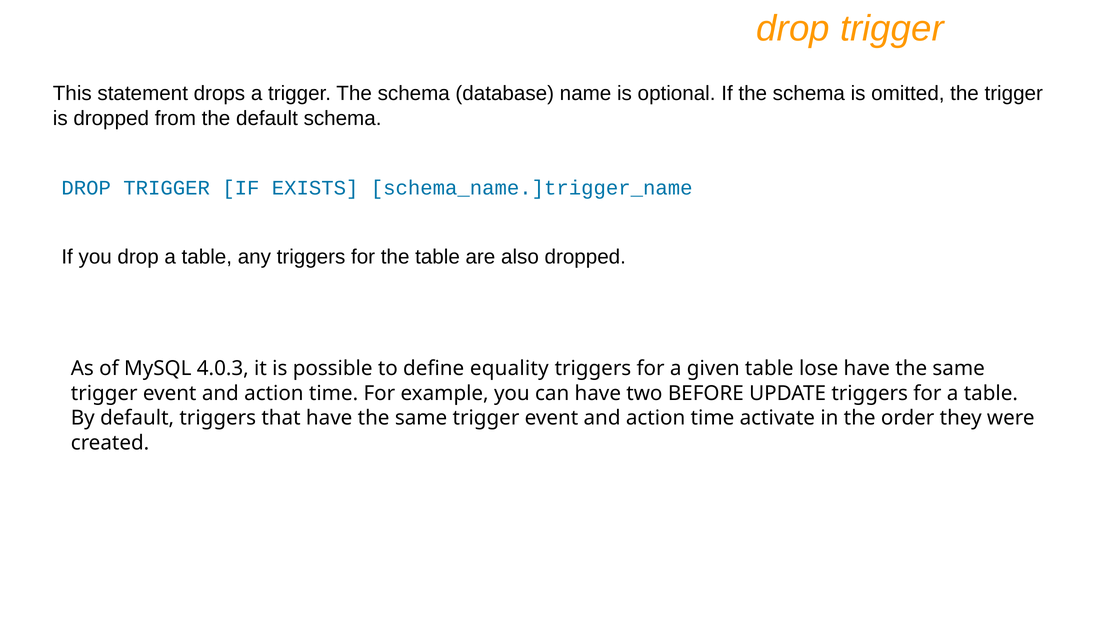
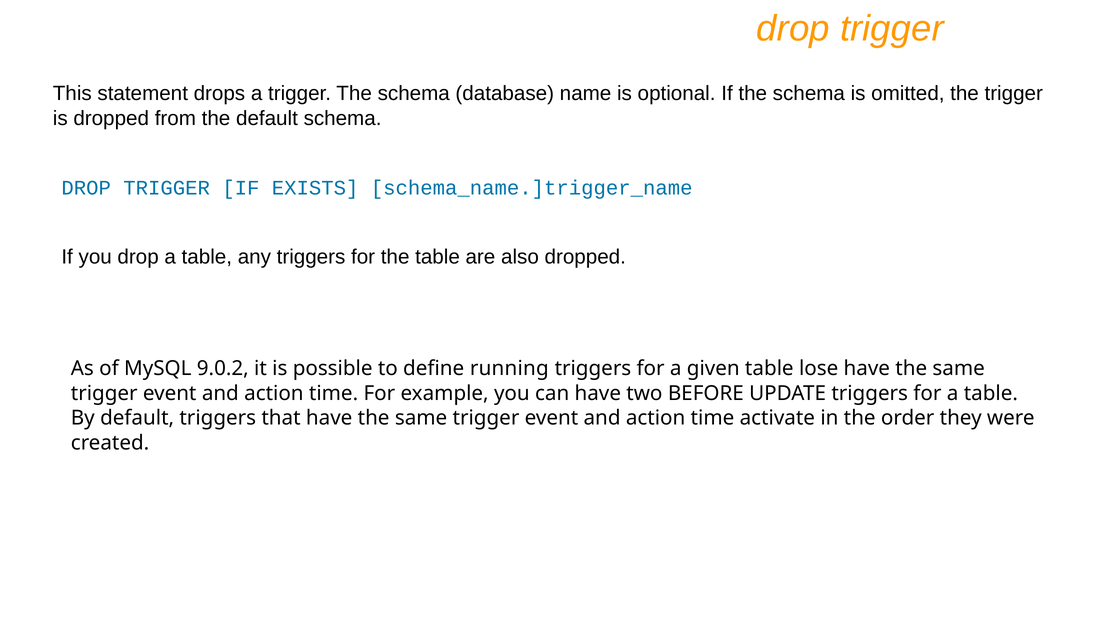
4.0.3: 4.0.3 -> 9.0.2
equality: equality -> running
